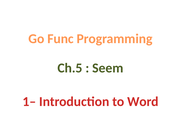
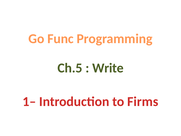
Seem: Seem -> Write
Word: Word -> Firms
